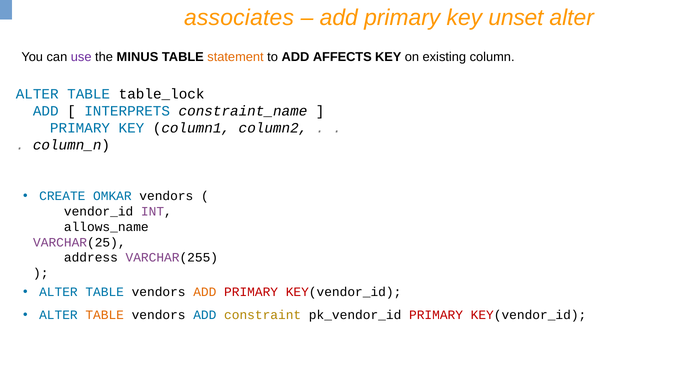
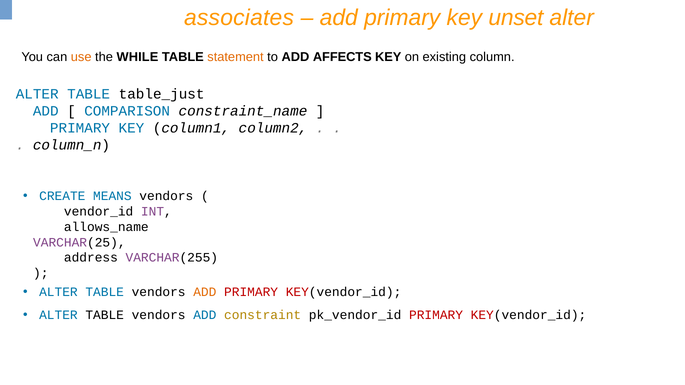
use colour: purple -> orange
MINUS: MINUS -> WHILE
table_lock: table_lock -> table_just
INTERPRETS: INTERPRETS -> COMPARISON
OMKAR: OMKAR -> MEANS
TABLE at (105, 315) colour: orange -> black
